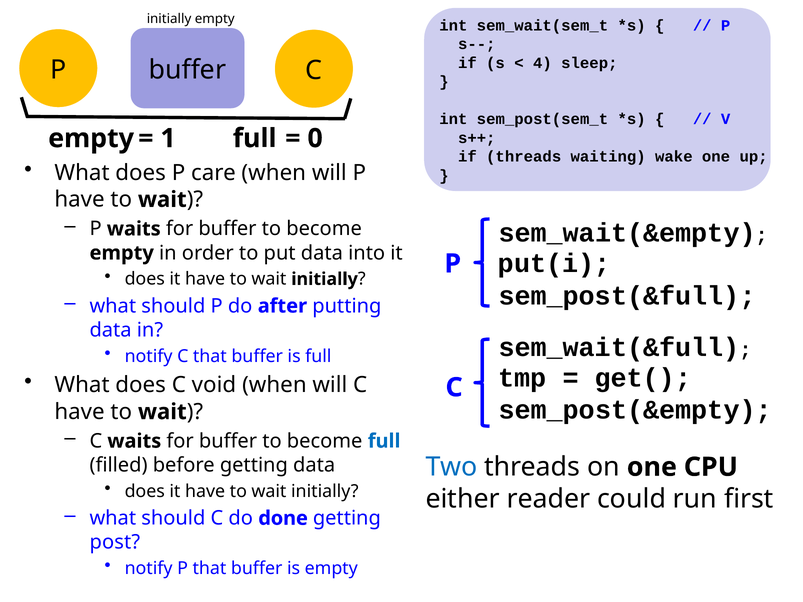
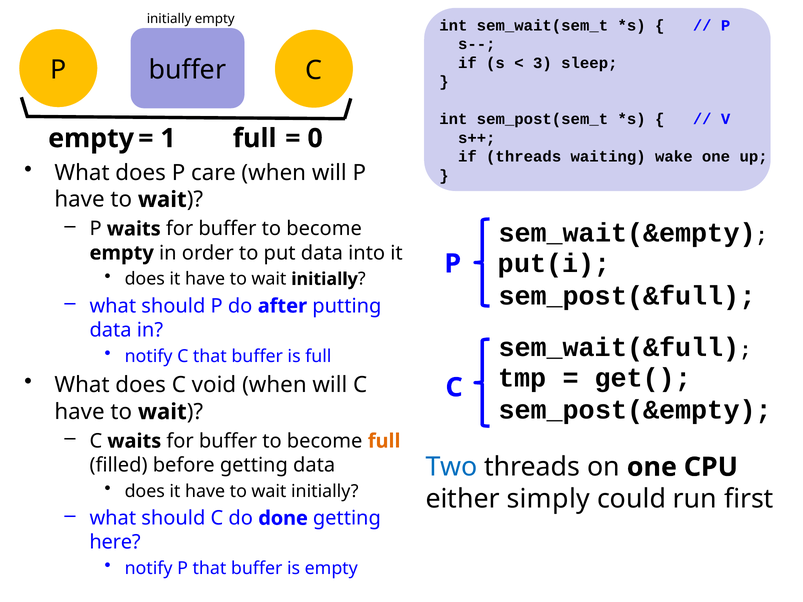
4: 4 -> 3
full at (384, 441) colour: blue -> orange
reader: reader -> simply
post: post -> here
